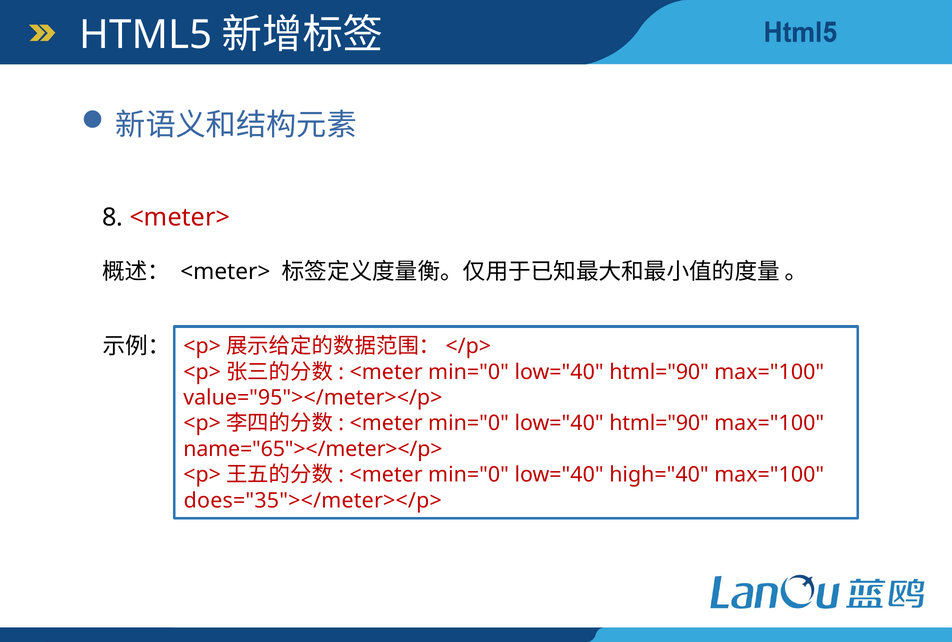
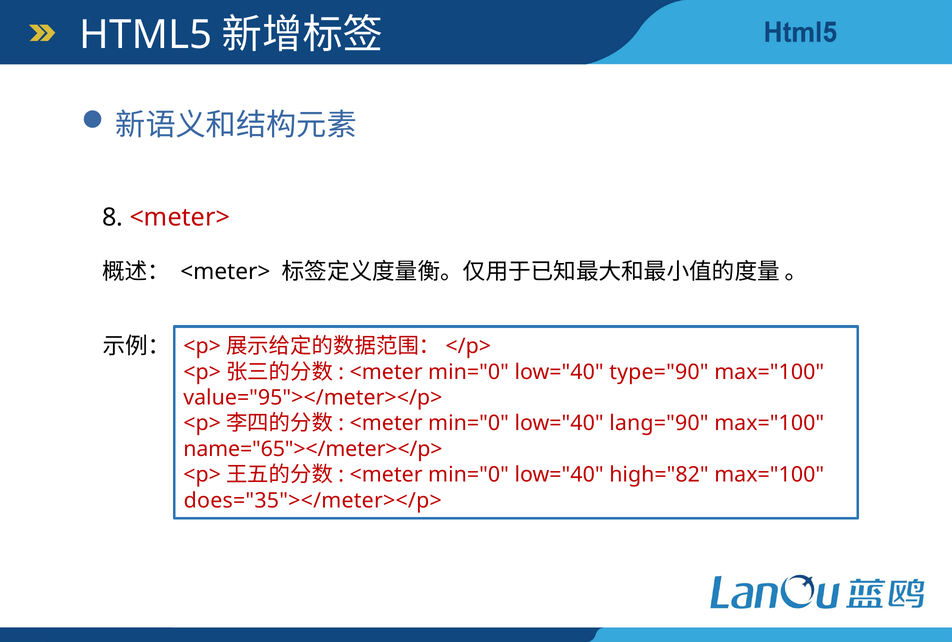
html="90 at (659, 372): html="90 -> type="90
html="90 at (659, 423): html="90 -> lang="90
high="40: high="40 -> high="82
